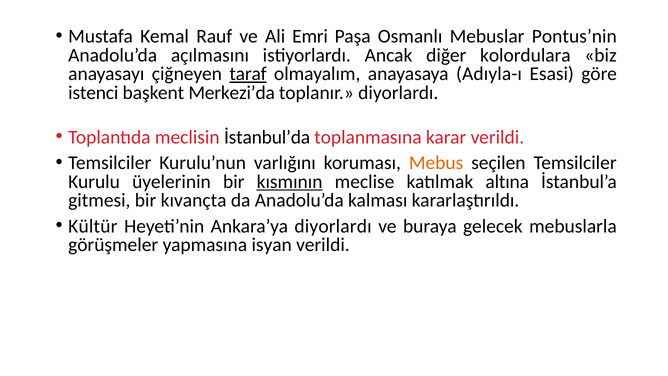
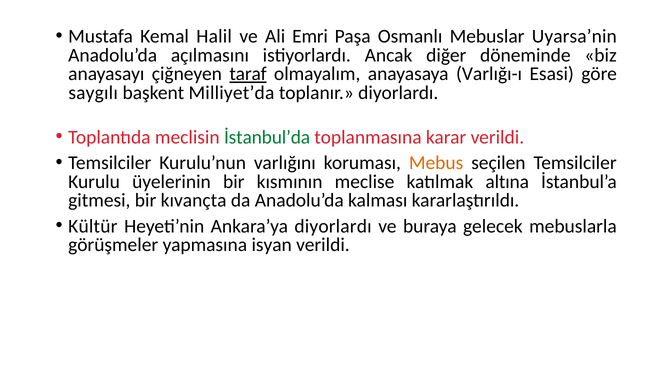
Rauf: Rauf -> Halil
Pontus’nin: Pontus’nin -> Uyarsa’nin
kolordulara: kolordulara -> döneminde
Adıyla-ı: Adıyla-ı -> Varlığı-ı
istenci: istenci -> saygılı
Merkezi’da: Merkezi’da -> Milliyet’da
İstanbul’da colour: black -> green
kısmının underline: present -> none
